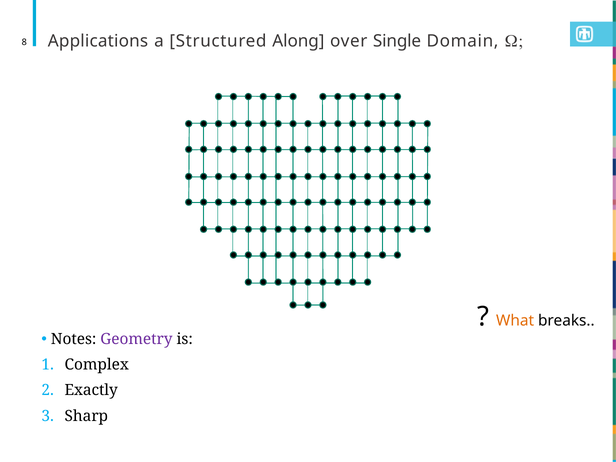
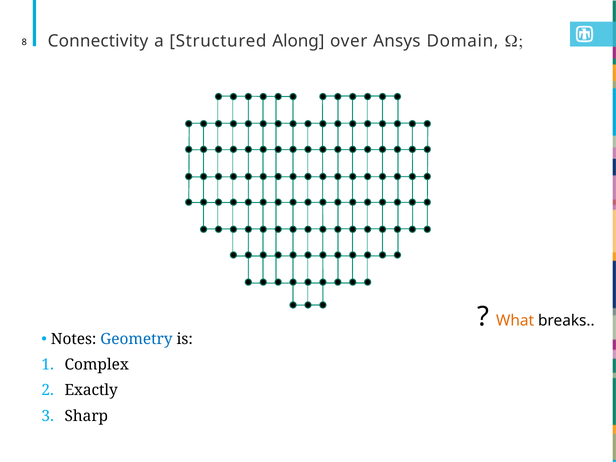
Applications: Applications -> Connectivity
Single: Single -> Ansys
Geometry colour: purple -> blue
